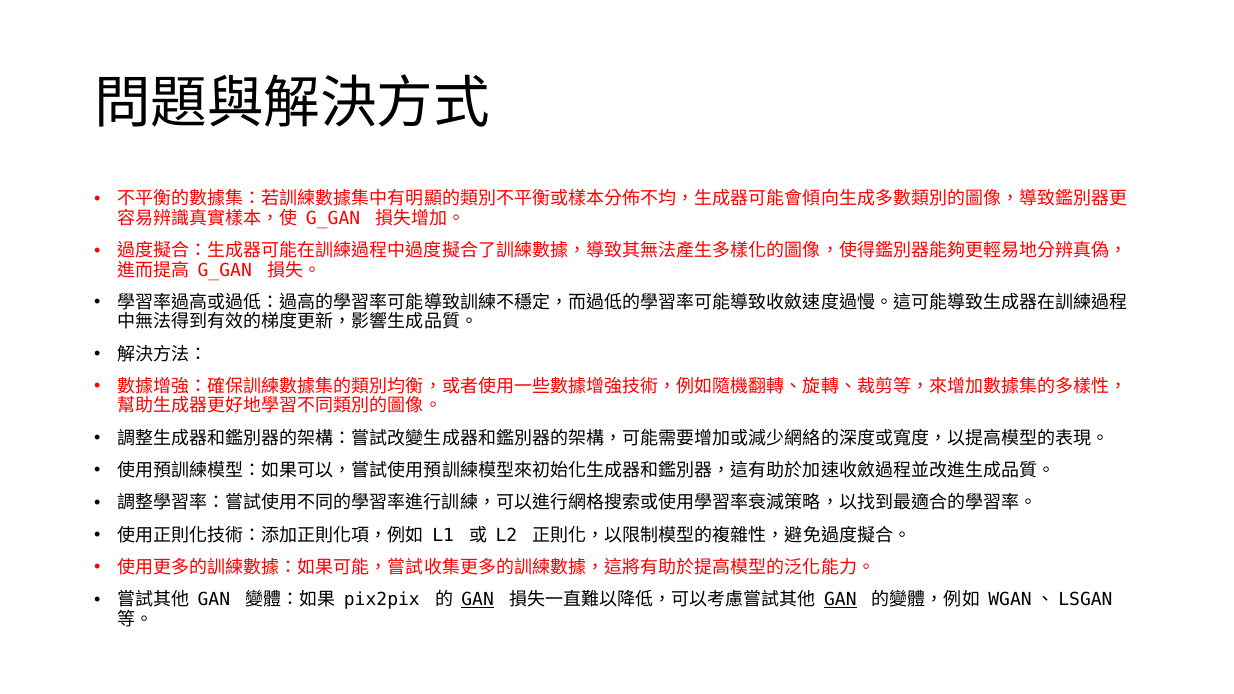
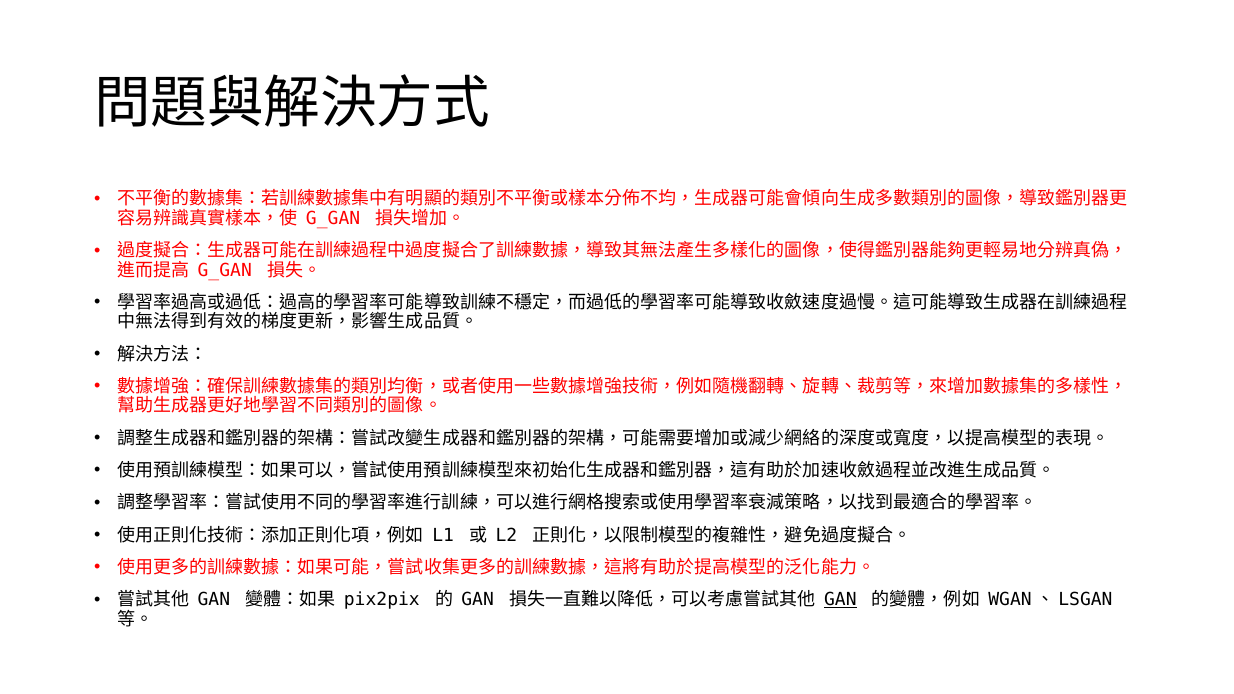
GAN at (478, 600) underline: present -> none
